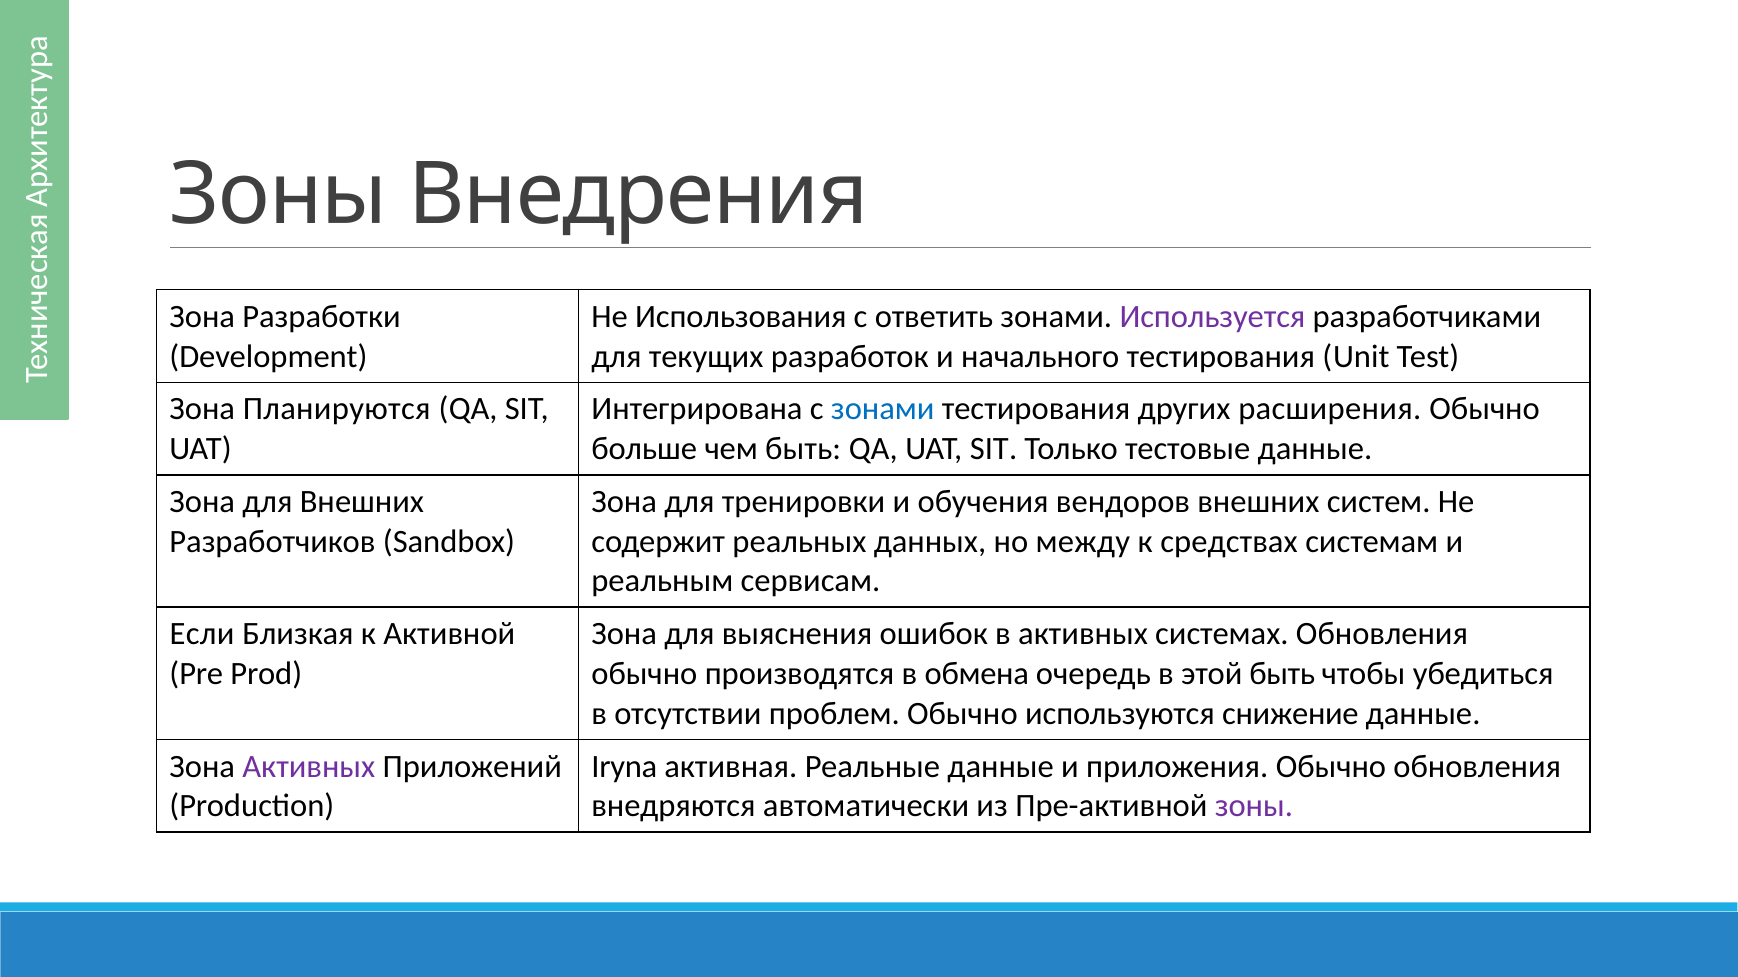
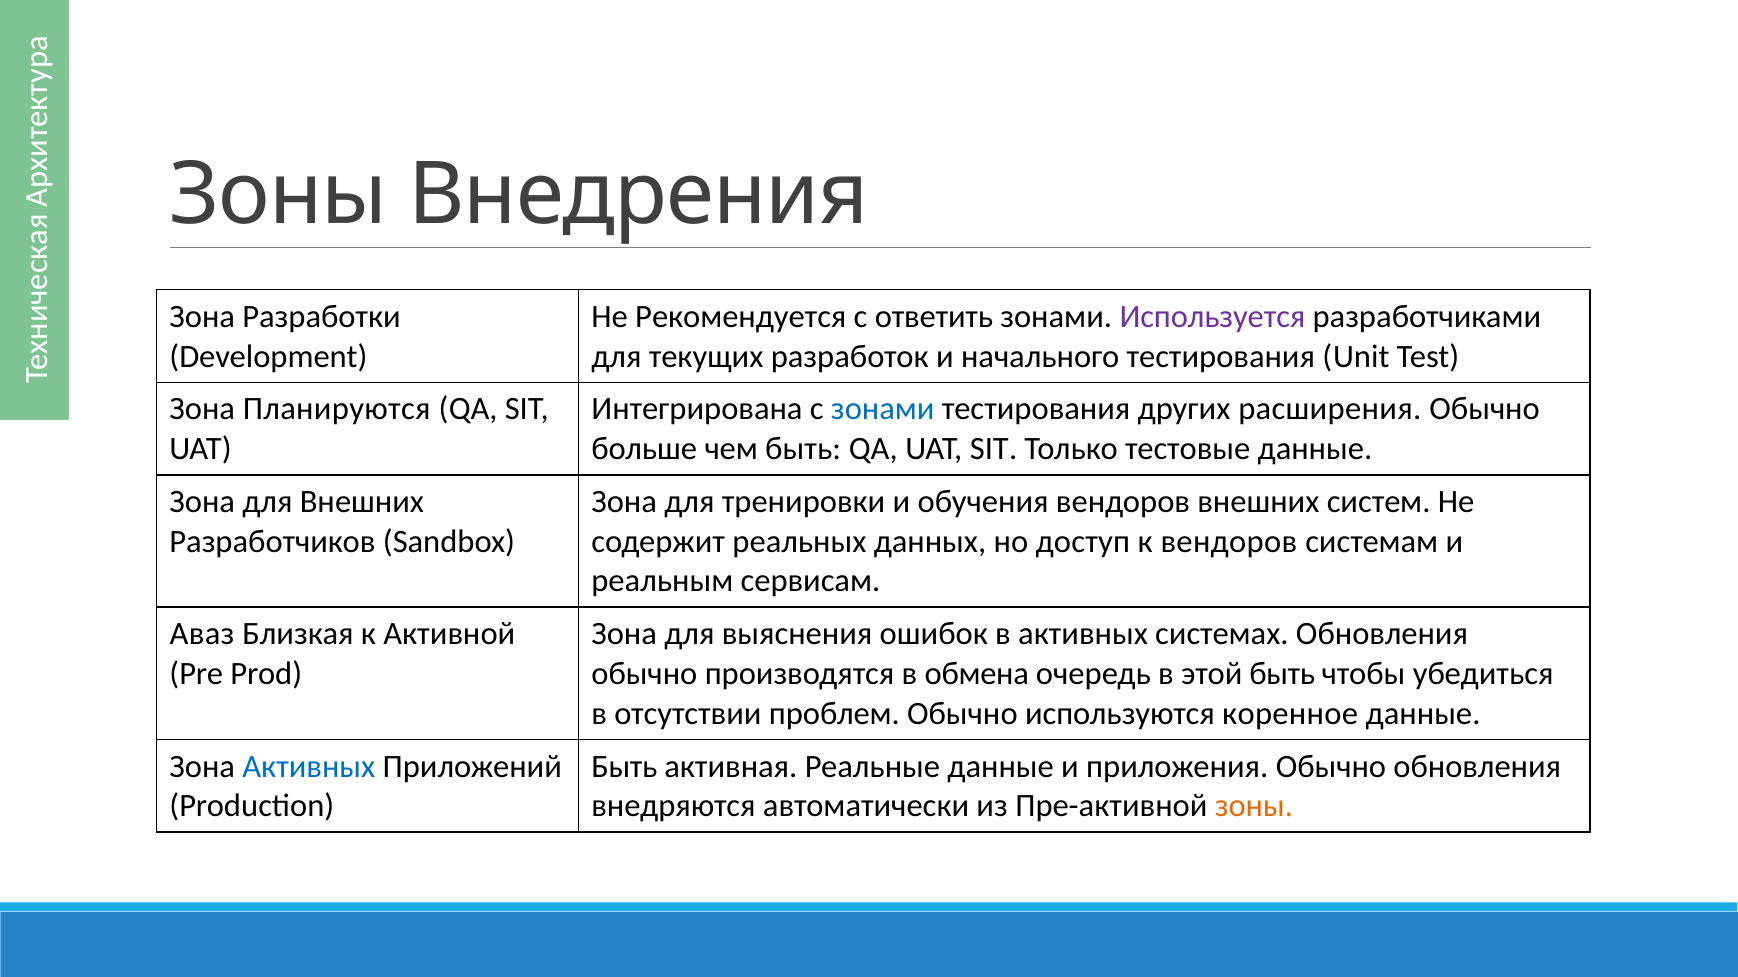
Использования: Использования -> Рекомендуется
между: между -> доступ
к средствах: средствах -> вендоров
Если: Если -> Аваз
снижение: снижение -> коренное
Активных at (309, 767) colour: purple -> blue
Iryna at (624, 767): Iryna -> Быть
зоны at (1254, 807) colour: purple -> orange
